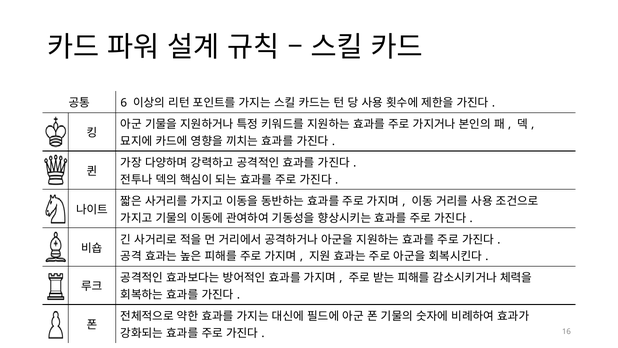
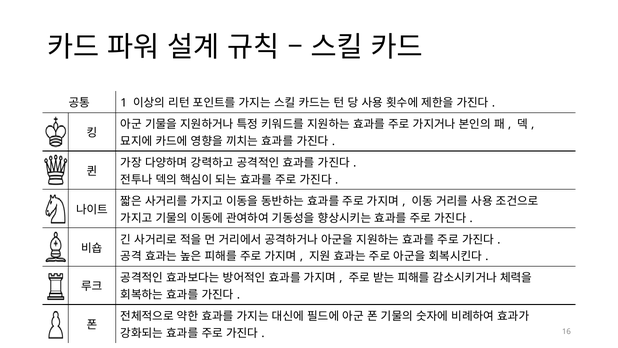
6: 6 -> 1
